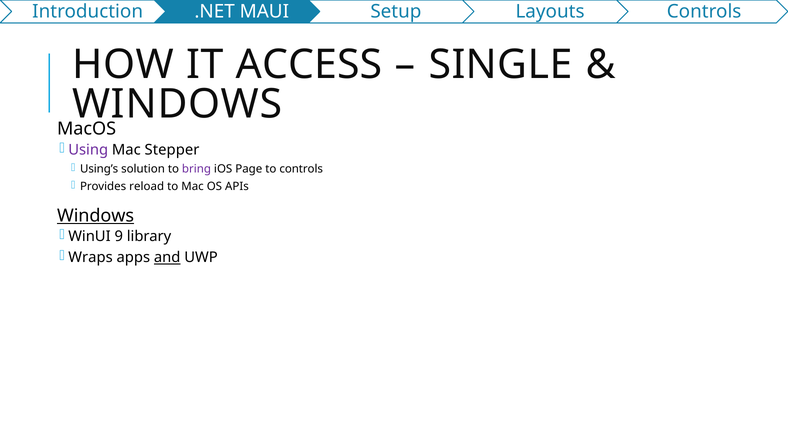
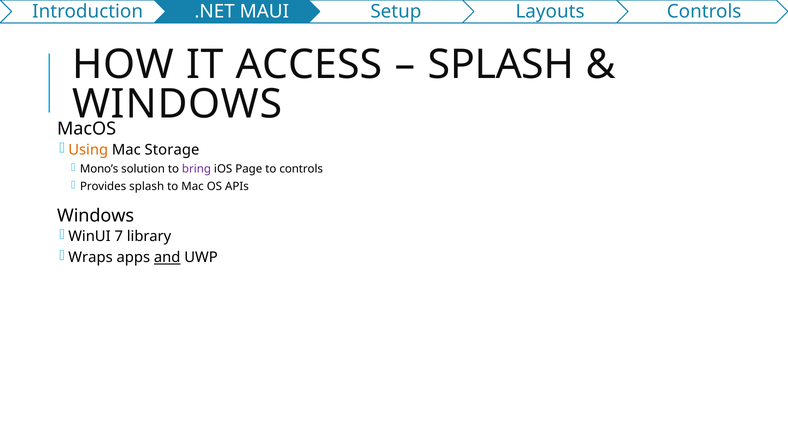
SINGLE at (501, 65): SINGLE -> SPLASH
Using colour: purple -> orange
Stepper: Stepper -> Storage
Using’s: Using’s -> Mono’s
Provides reload: reload -> splash
Windows at (96, 216) underline: present -> none
9: 9 -> 7
